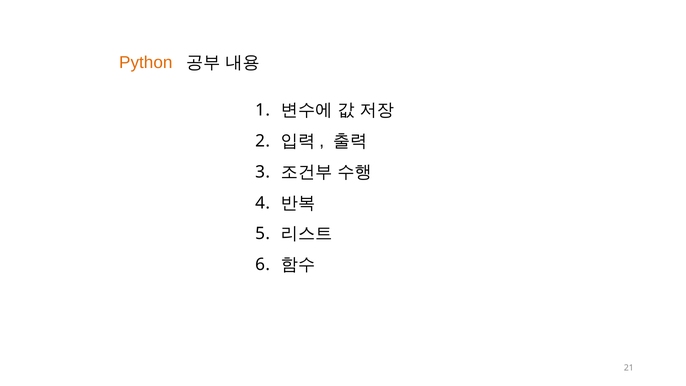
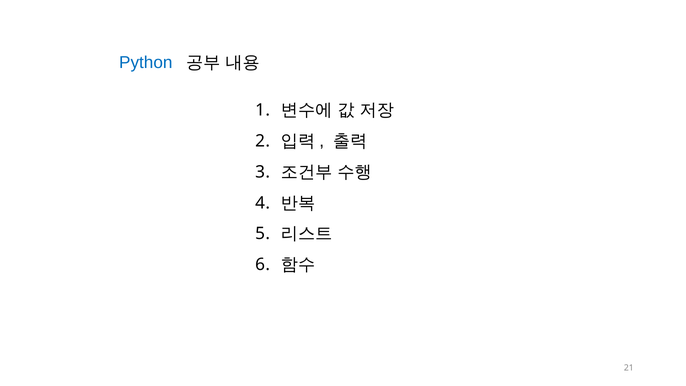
Python colour: orange -> blue
